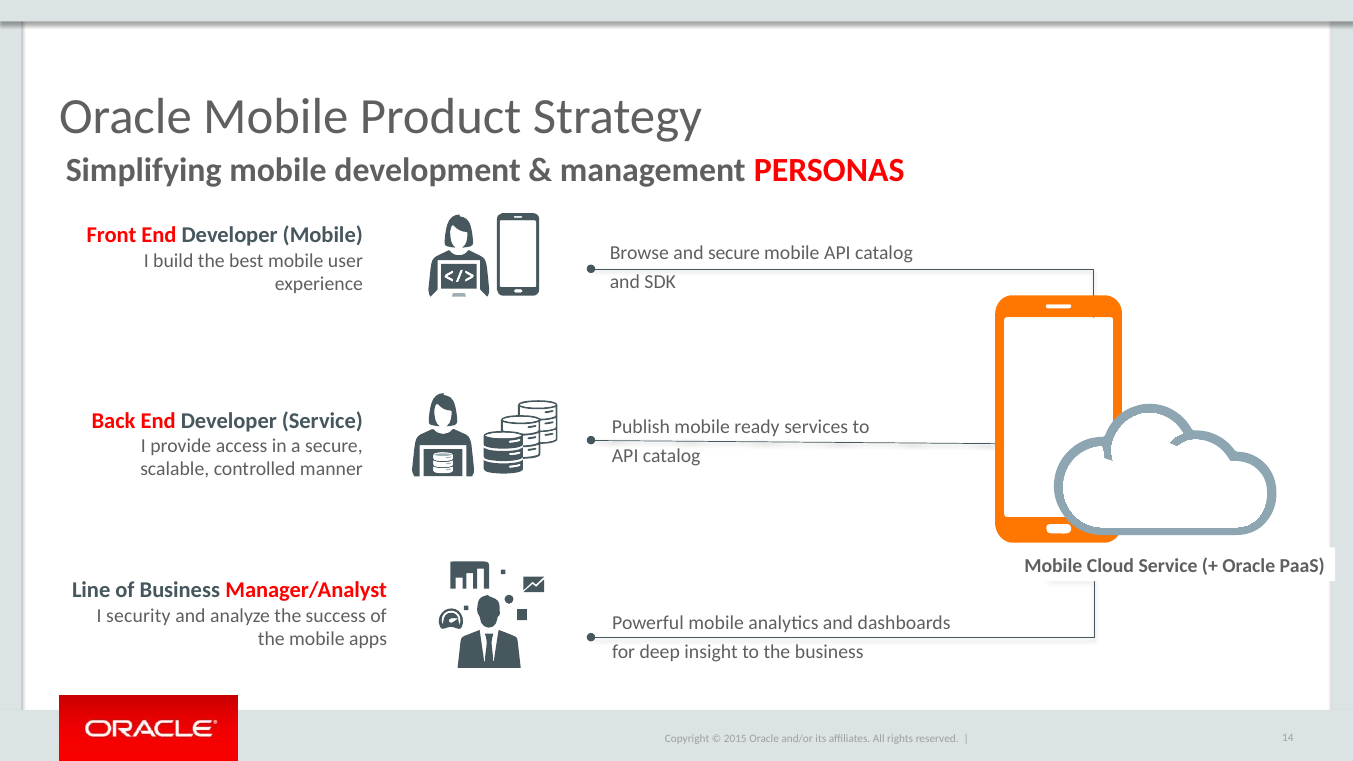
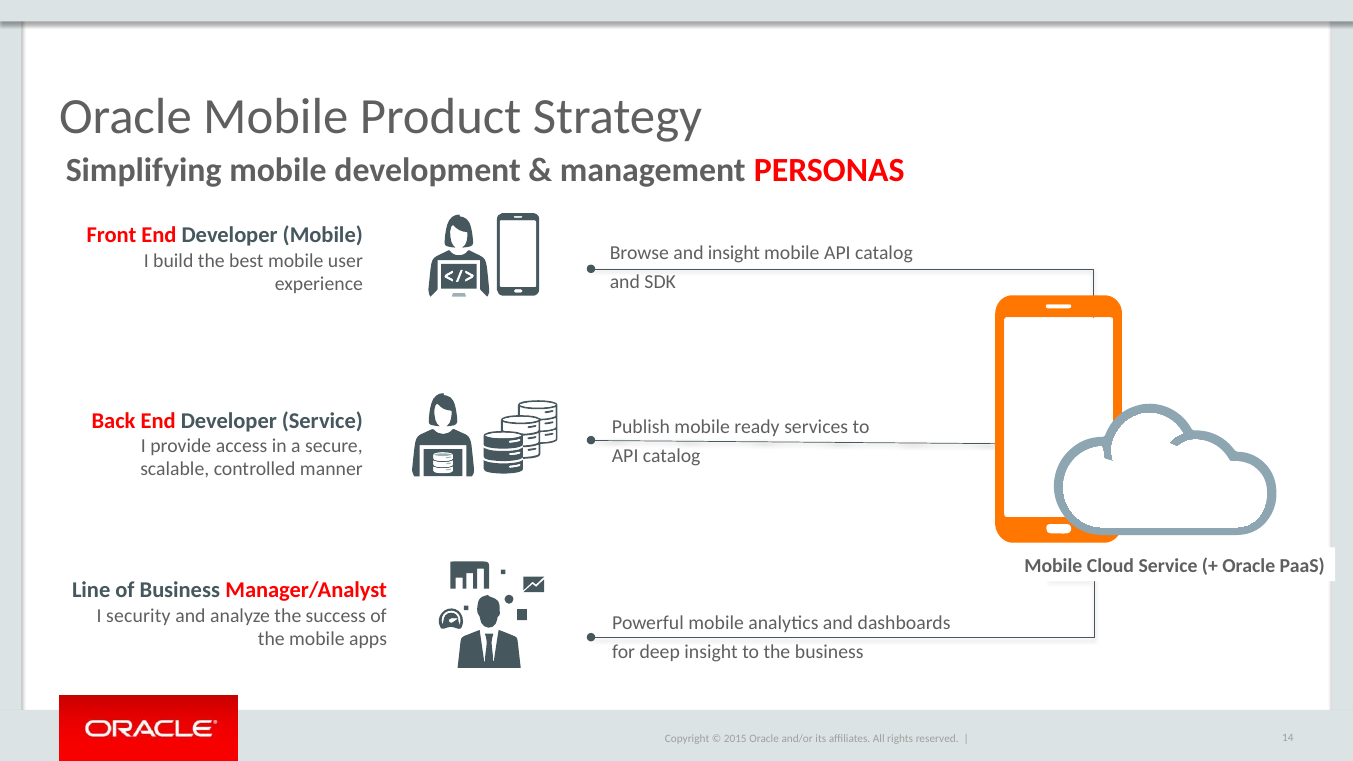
and secure: secure -> insight
